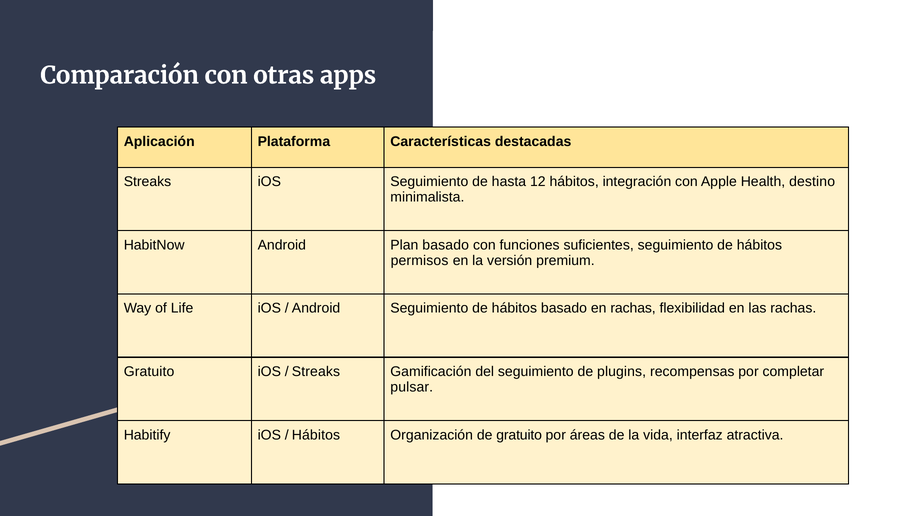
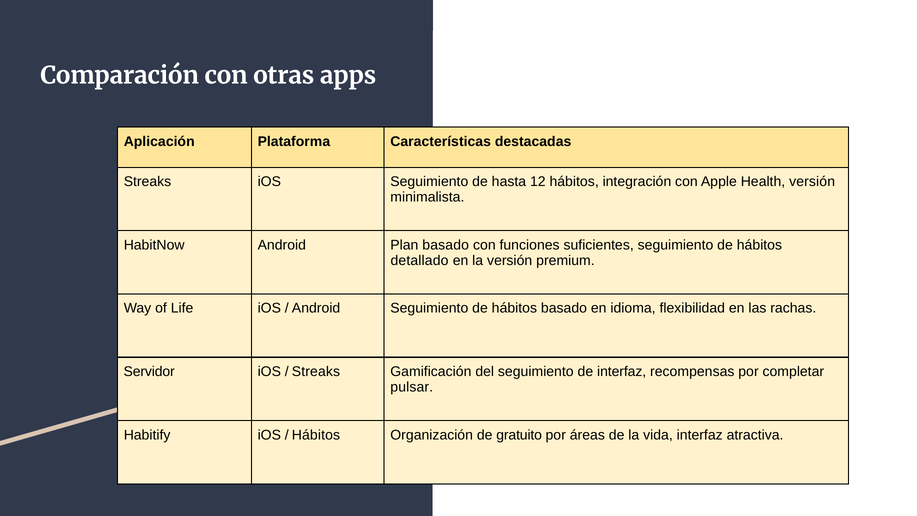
Health destino: destino -> versión
permisos: permisos -> detallado
en rachas: rachas -> idioma
Gratuito at (149, 372): Gratuito -> Servidor
de plugins: plugins -> interfaz
